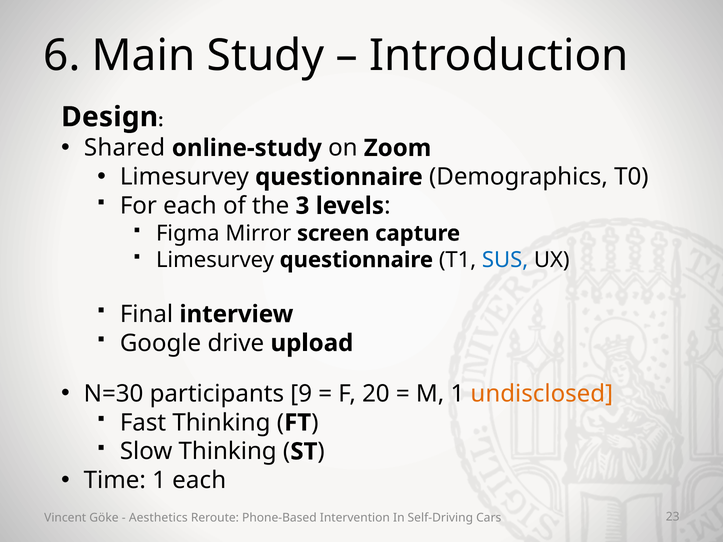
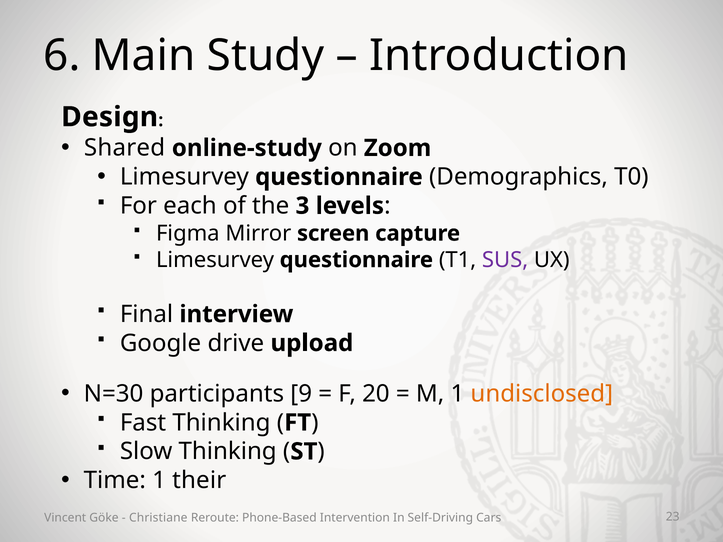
SUS colour: blue -> purple
1 each: each -> their
Aesthetics: Aesthetics -> Christiane
